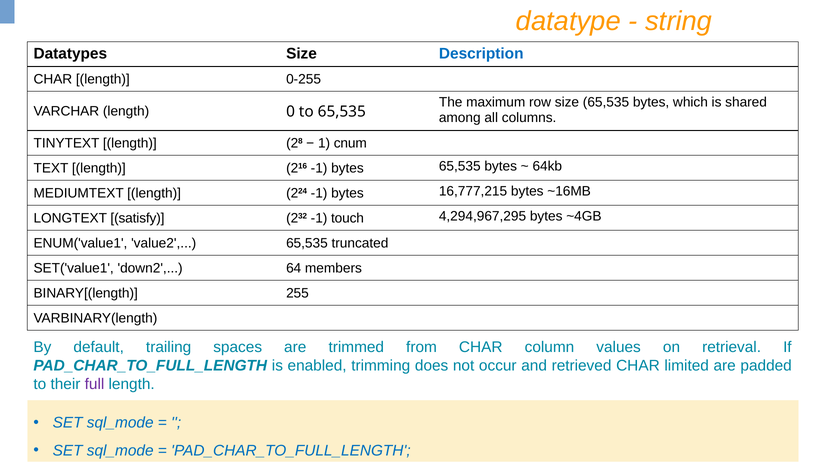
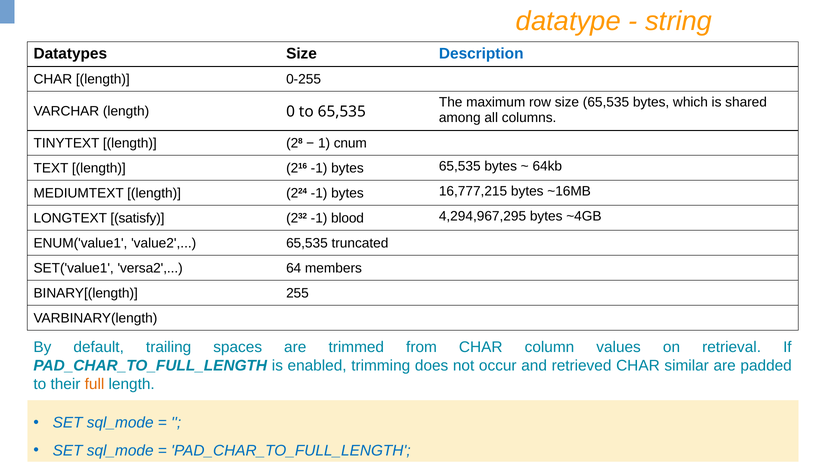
touch: touch -> blood
down2: down2 -> versa2
limited: limited -> similar
full colour: purple -> orange
